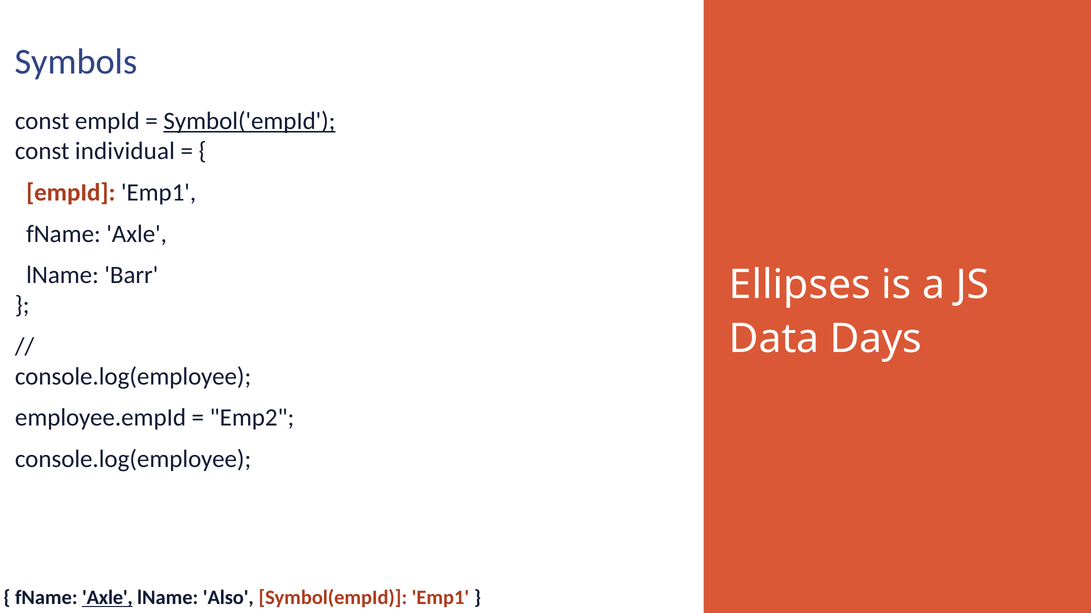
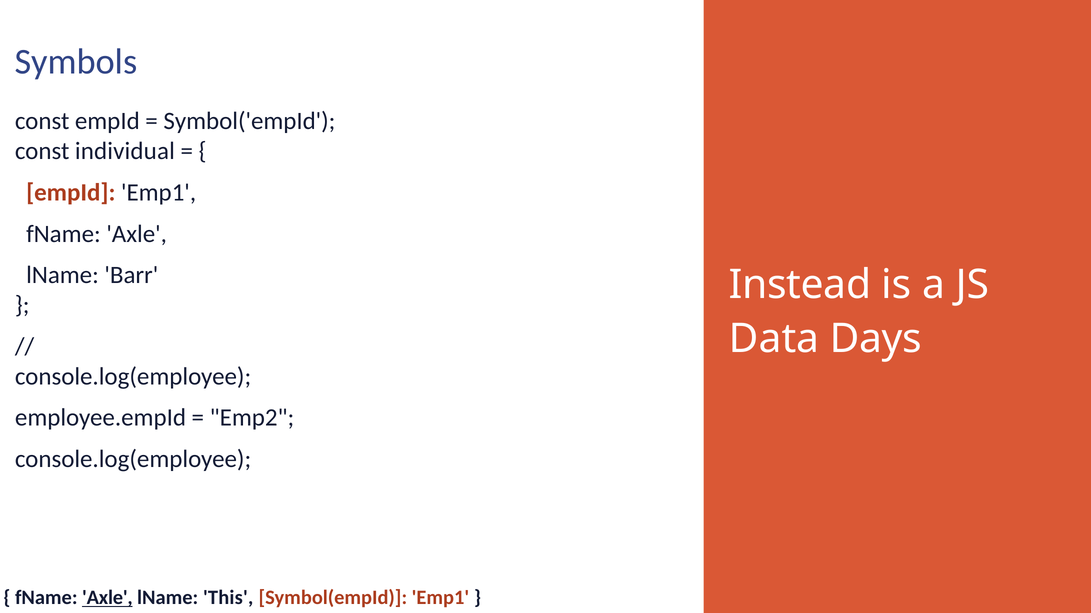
Symbol('empId underline: present -> none
Ellipses: Ellipses -> Instead
Also: Also -> This
